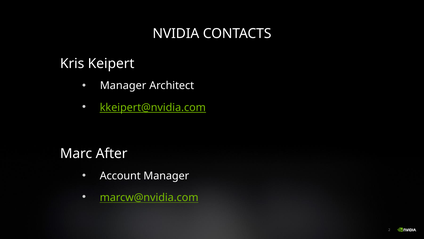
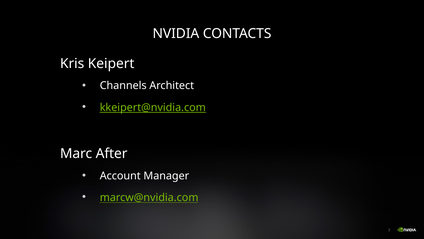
Manager at (123, 85): Manager -> Channels
